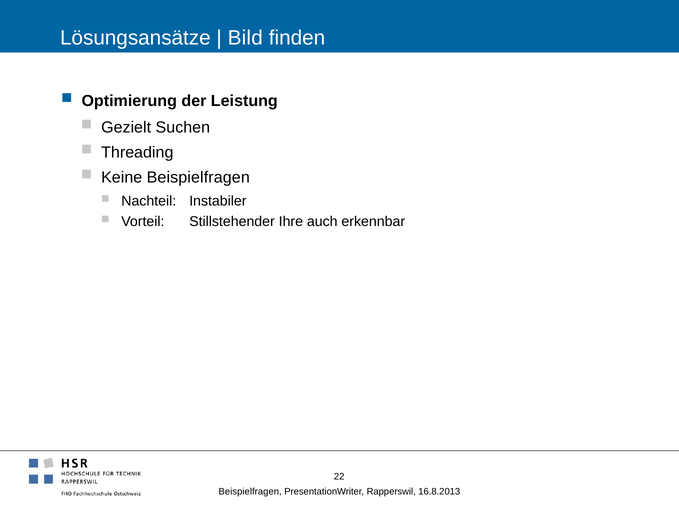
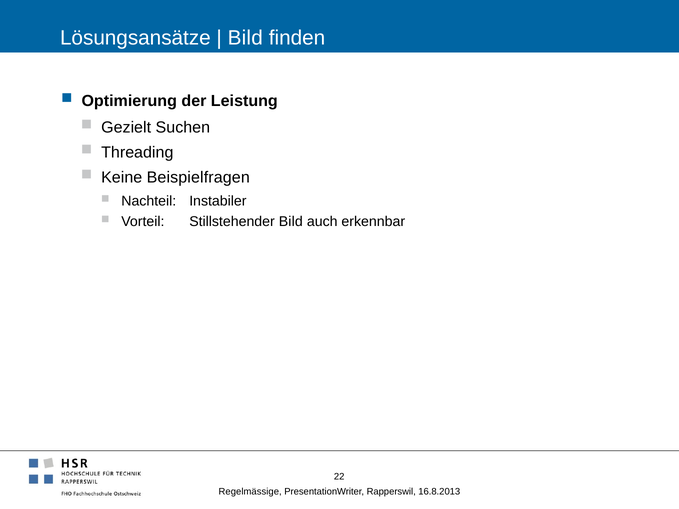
Stillstehender Ihre: Ihre -> Bild
Beispielfragen at (250, 492): Beispielfragen -> Regelmässige
